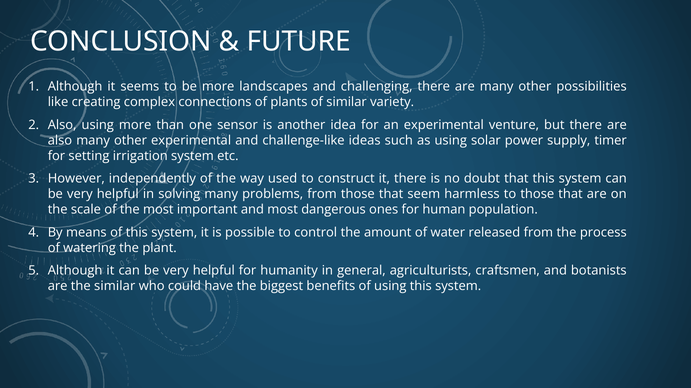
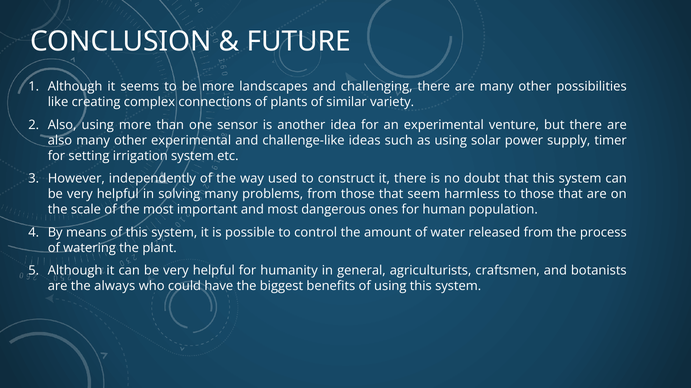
the similar: similar -> always
